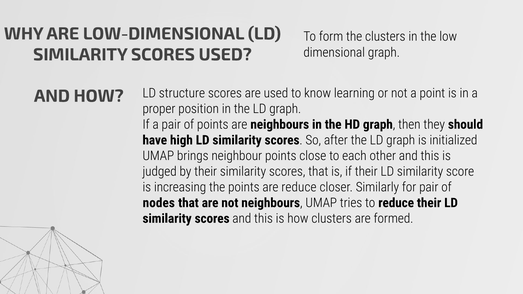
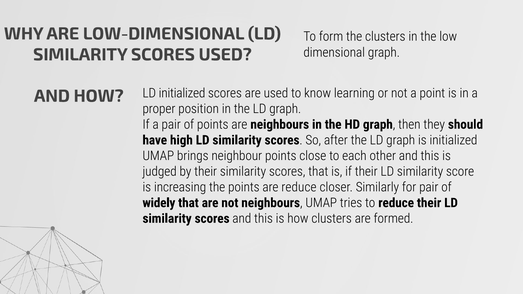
LD structure: structure -> initialized
nodes: nodes -> widely
